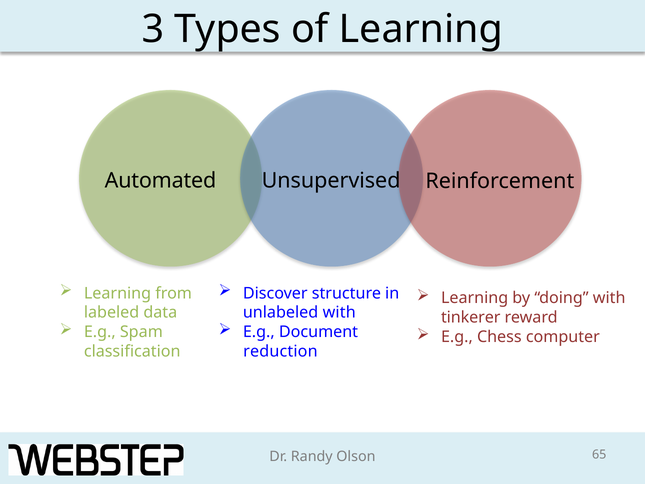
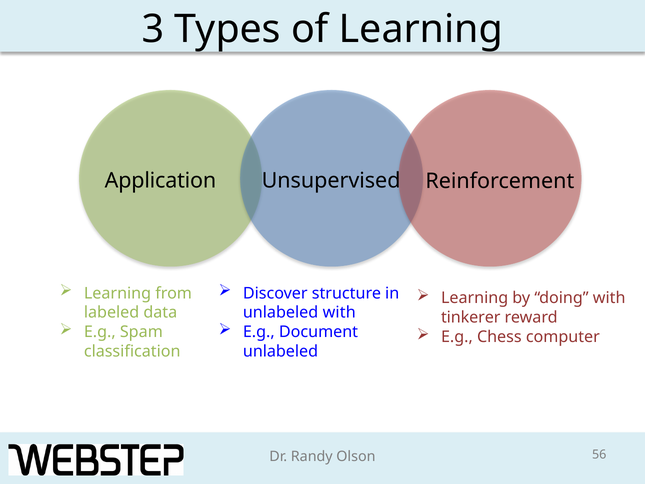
Automated: Automated -> Application
reduction at (280, 351): reduction -> unlabeled
65: 65 -> 56
